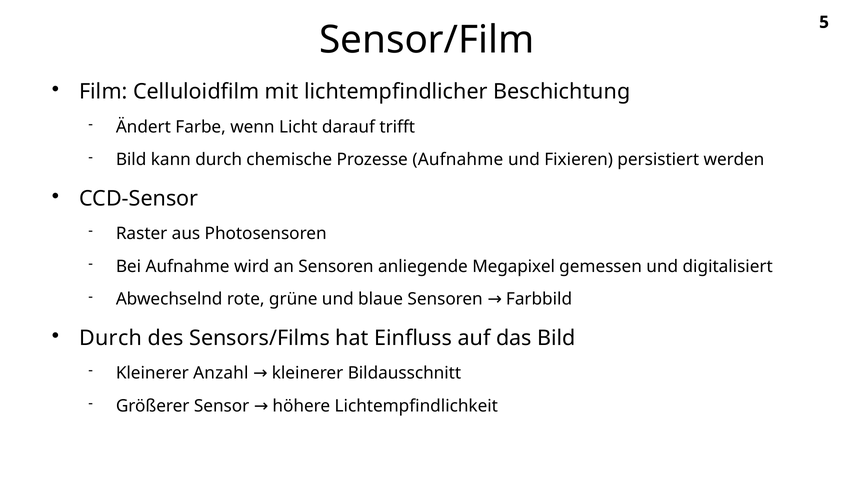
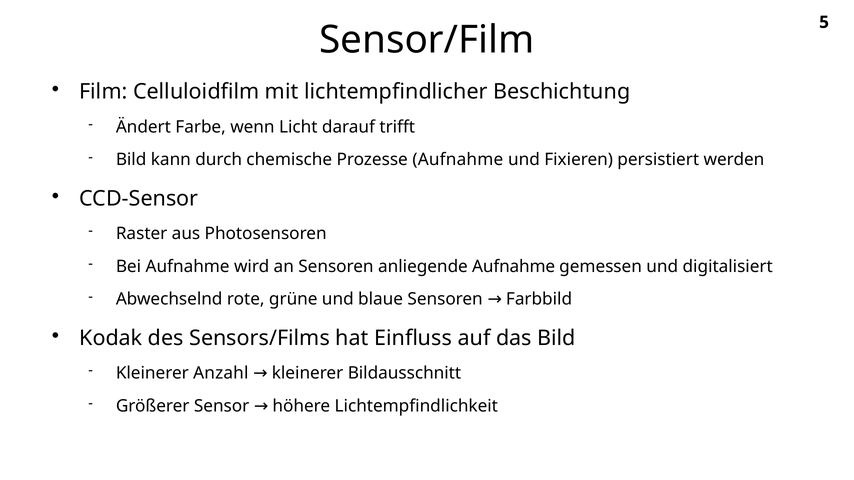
anliegende Megapixel: Megapixel -> Aufnahme
Durch at (111, 338): Durch -> Kodak
